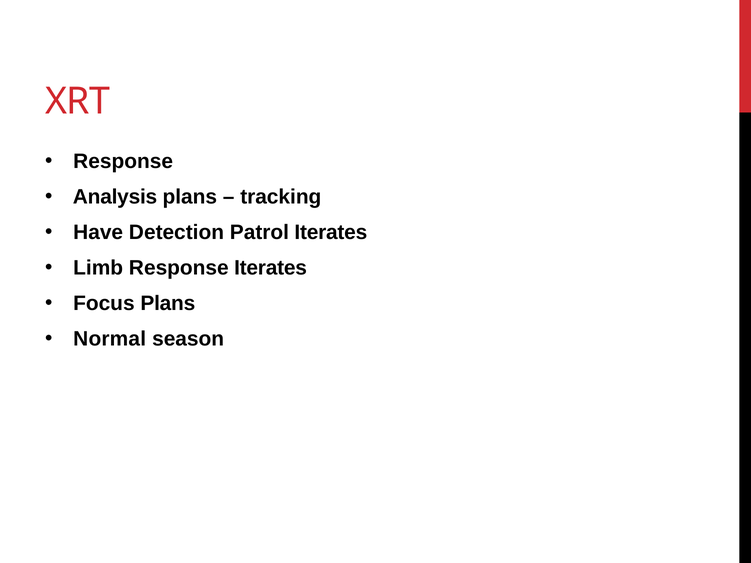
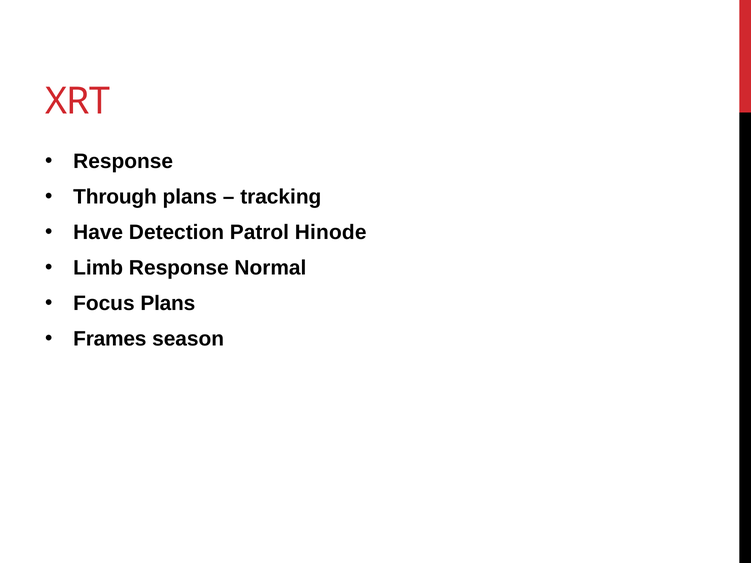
Analysis: Analysis -> Through
Patrol Iterates: Iterates -> Hinode
Response Iterates: Iterates -> Normal
Normal: Normal -> Frames
